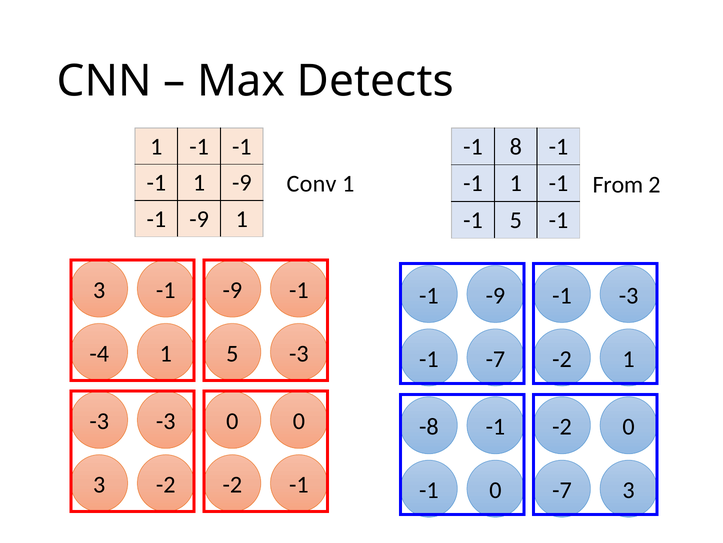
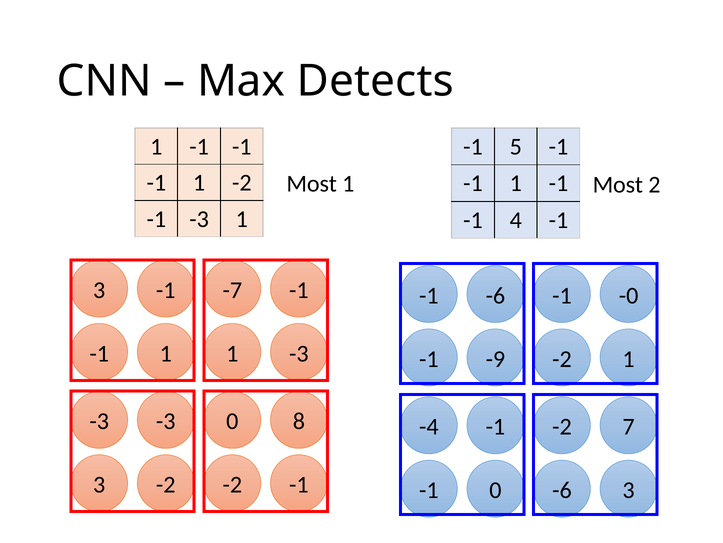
8: 8 -> 5
1 -9: -9 -> -2
Conv at (312, 184): Conv -> Most
From at (618, 185): From -> Most
-9 at (199, 219): -9 -> -3
-1 5: 5 -> 4
3 -1 -9: -9 -> -7
-9 at (495, 295): -9 -> -6
-1 -3: -3 -> -0
-4 at (99, 353): -4 -> -1
1 5: 5 -> 1
-1 -7: -7 -> -9
0 0: 0 -> 8
-8: -8 -> -4
-2 0: 0 -> 7
0 -7: -7 -> -6
